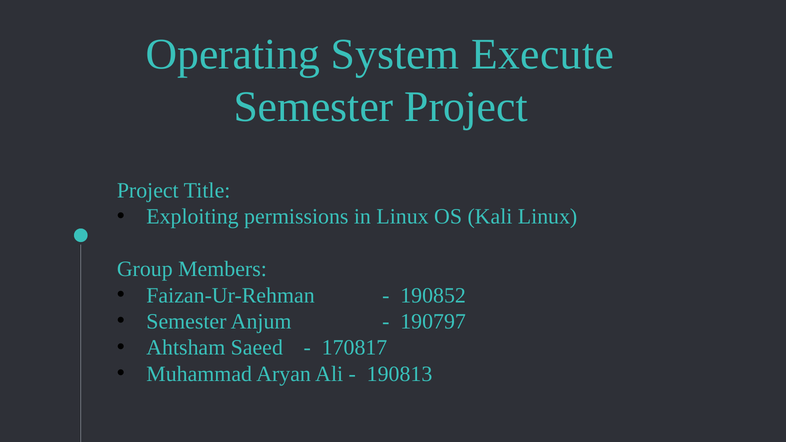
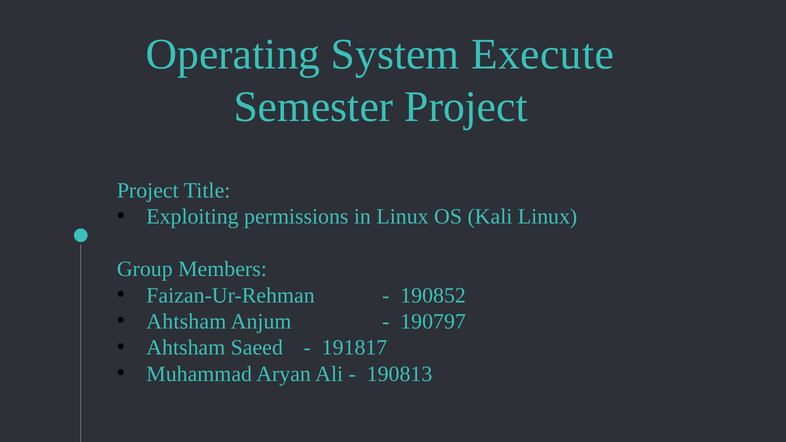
Semester at (186, 322): Semester -> Ahtsham
170817: 170817 -> 191817
